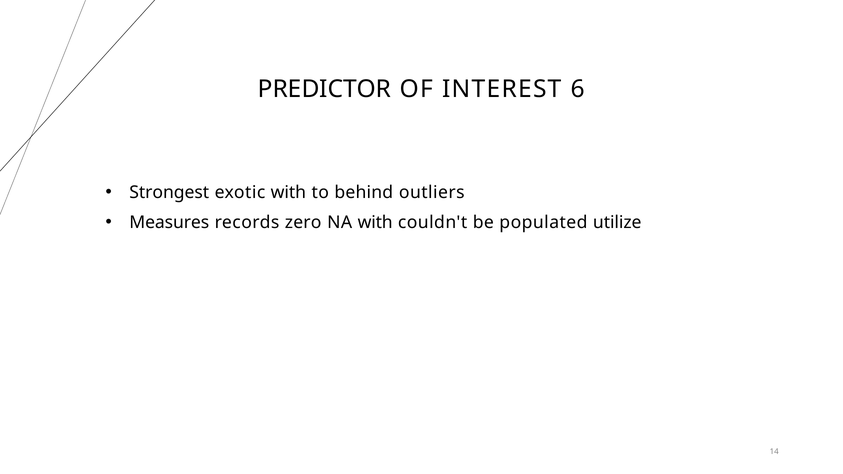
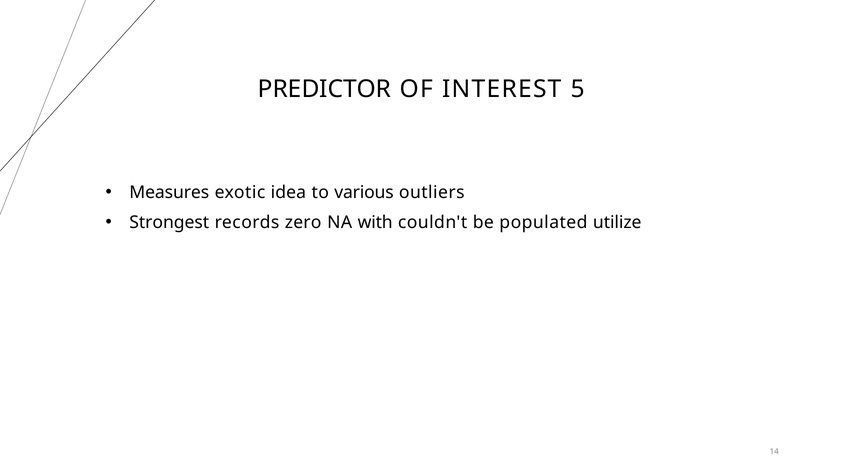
6: 6 -> 5
Strongest: Strongest -> Measures
exotic with: with -> idea
behind: behind -> various
Measures: Measures -> Strongest
